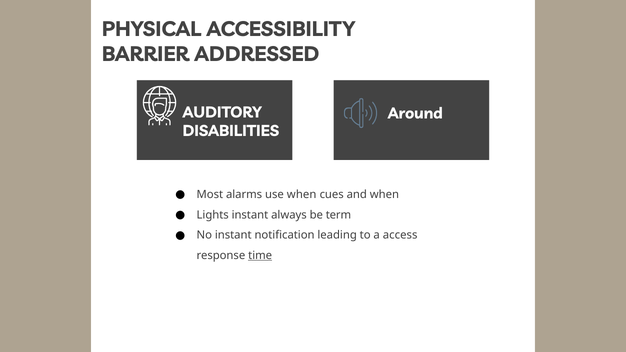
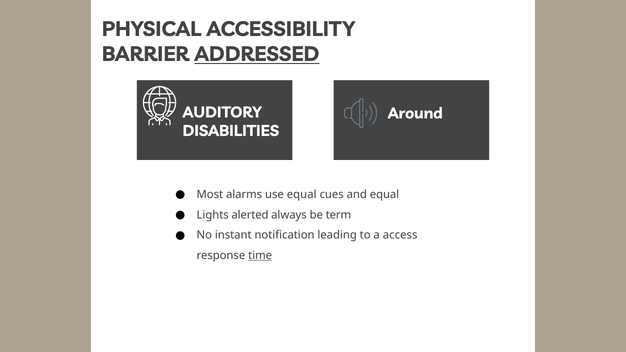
ADDRESSED underline: none -> present
use when: when -> equal
and when: when -> equal
Lights instant: instant -> alerted
